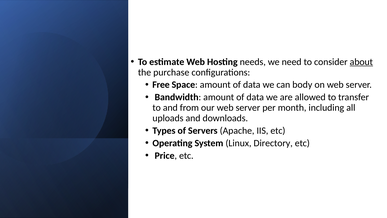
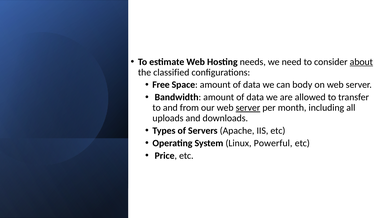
purchase: purchase -> classified
server at (248, 108) underline: none -> present
Directory: Directory -> Powerful
